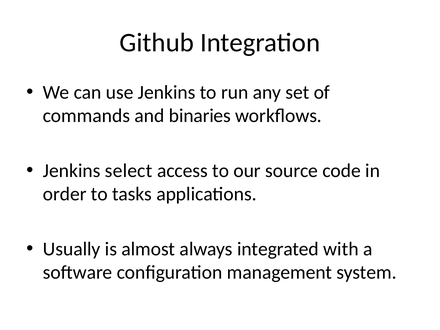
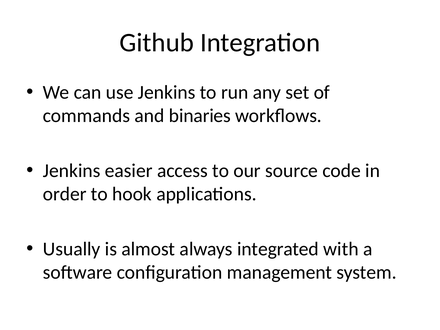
select: select -> easier
tasks: tasks -> hook
